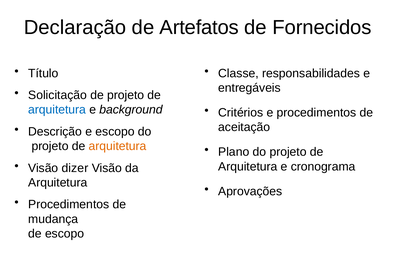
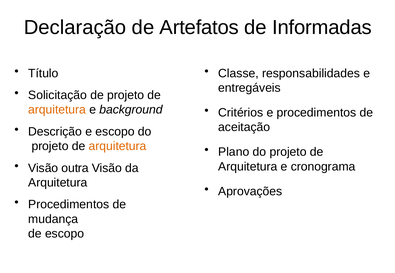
Fornecidos: Fornecidos -> Informadas
arquitetura at (57, 110) colour: blue -> orange
dizer: dizer -> outra
